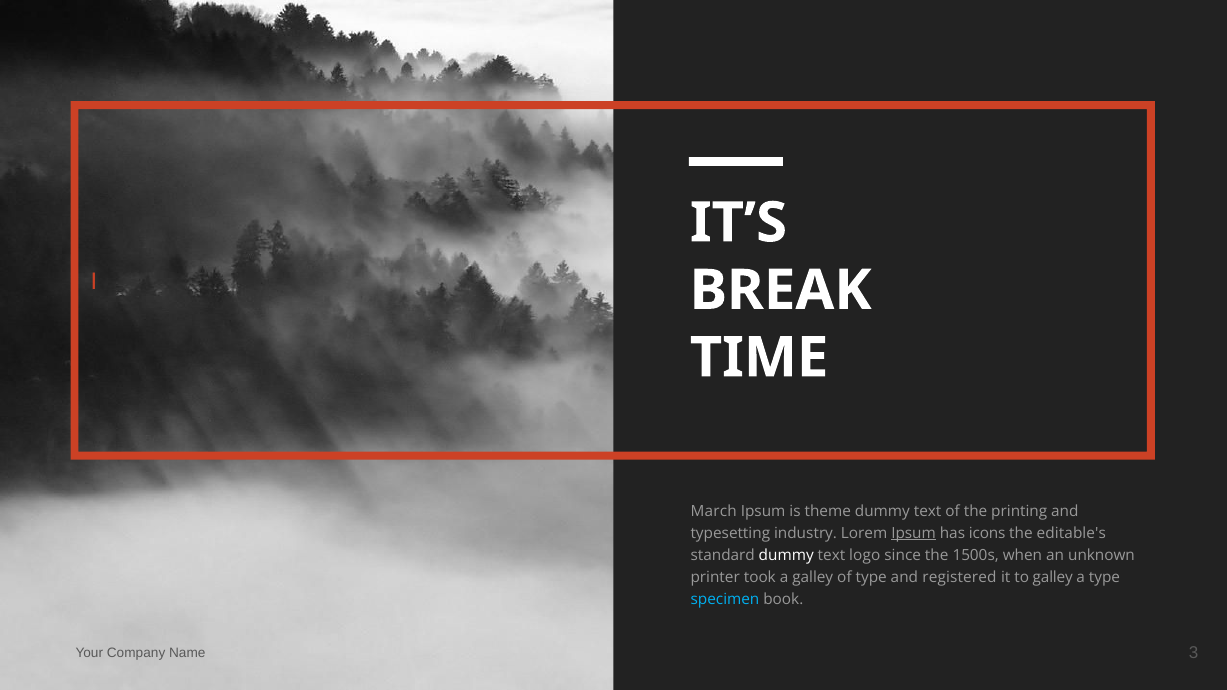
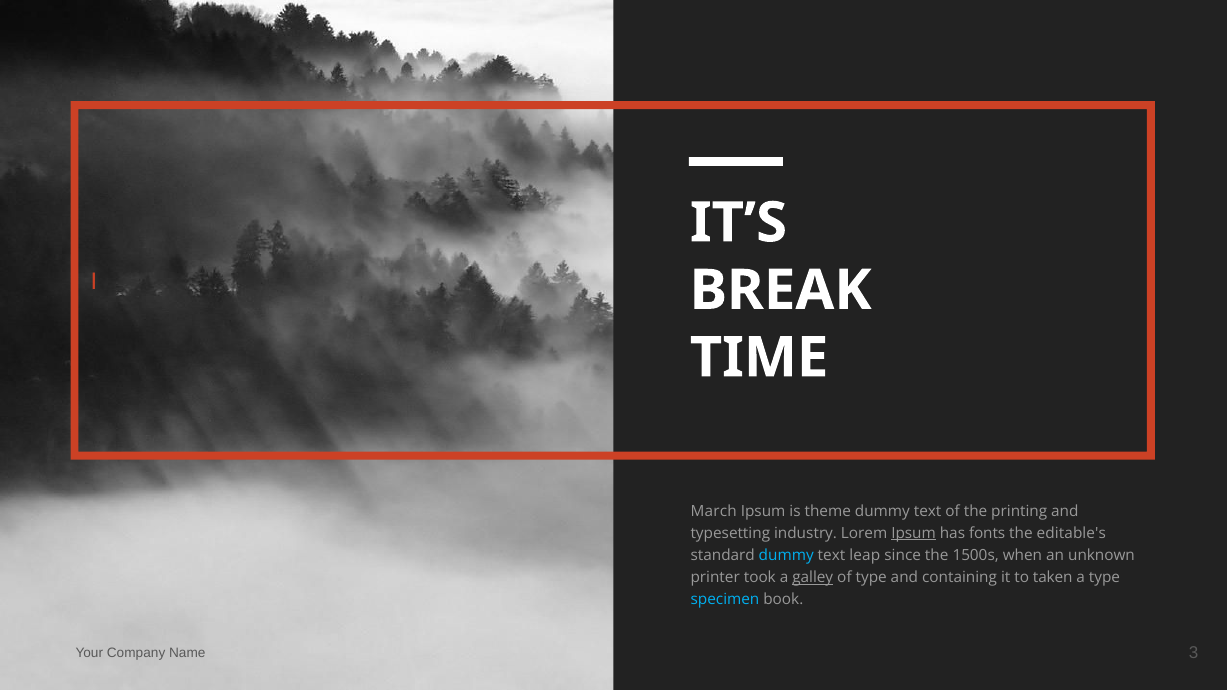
icons: icons -> fonts
dummy at (786, 555) colour: white -> light blue
logo: logo -> leap
galley at (813, 578) underline: none -> present
registered: registered -> containing
to galley: galley -> taken
